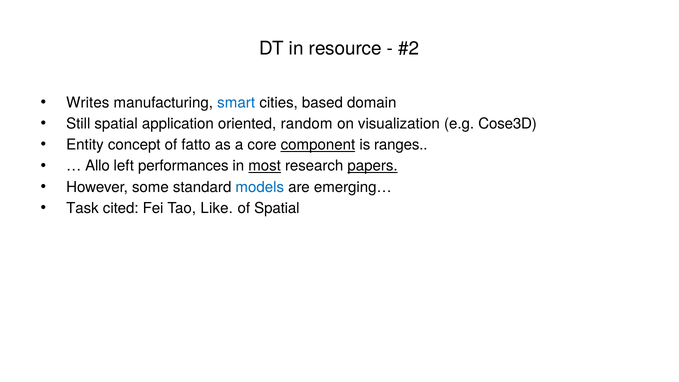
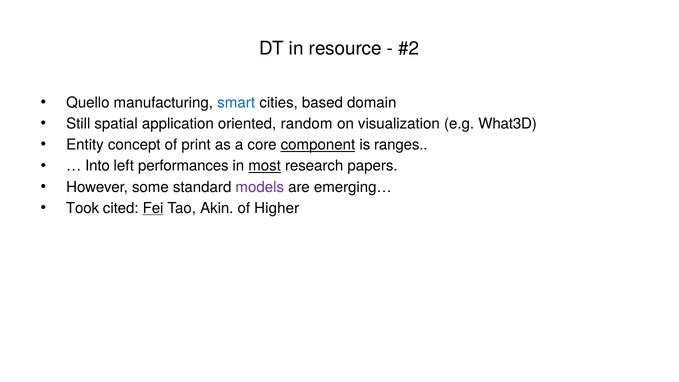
Writes: Writes -> Quello
Cose3D: Cose3D -> What3D
fatto: fatto -> print
Allo: Allo -> Into
papers underline: present -> none
models colour: blue -> purple
Task: Task -> Took
Fei underline: none -> present
Like: Like -> Akin
of Spatial: Spatial -> Higher
